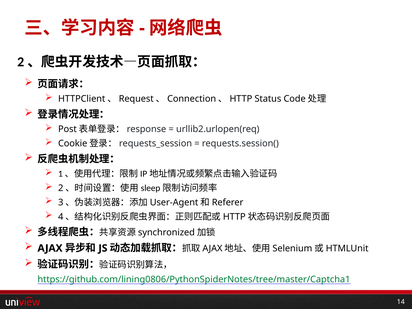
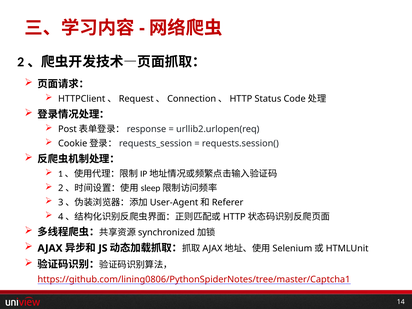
https://github.com/lining0806/PythonSpiderNotes/tree/master/Captcha1 colour: green -> red
